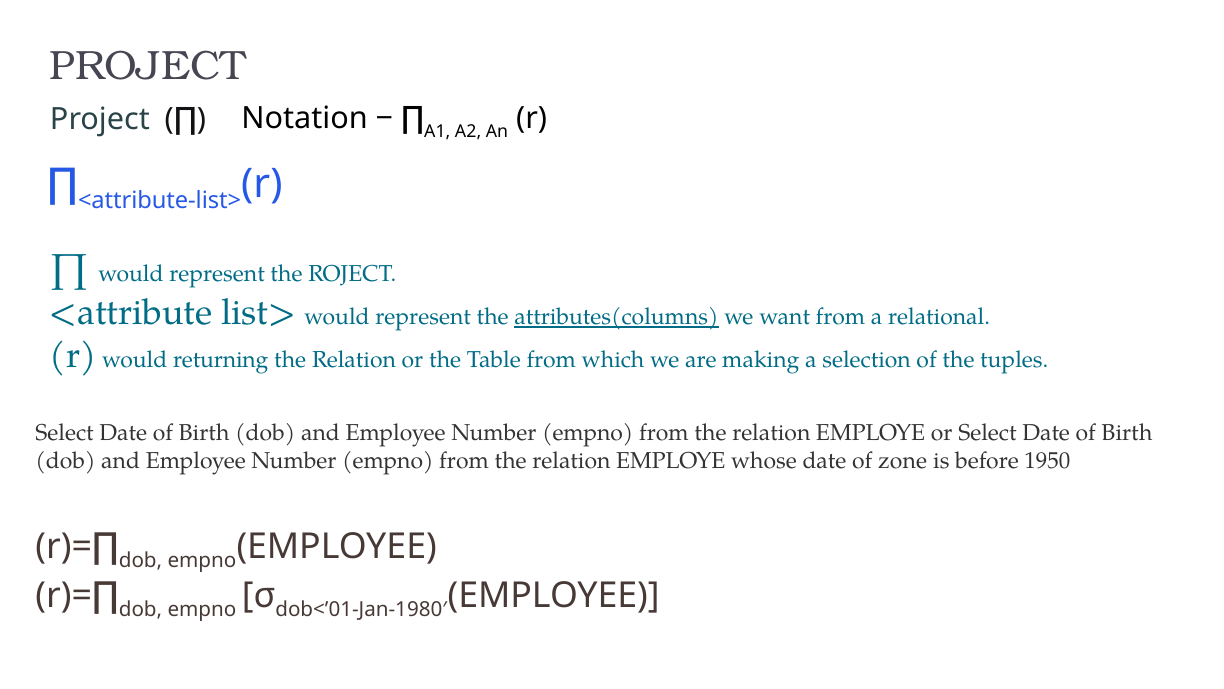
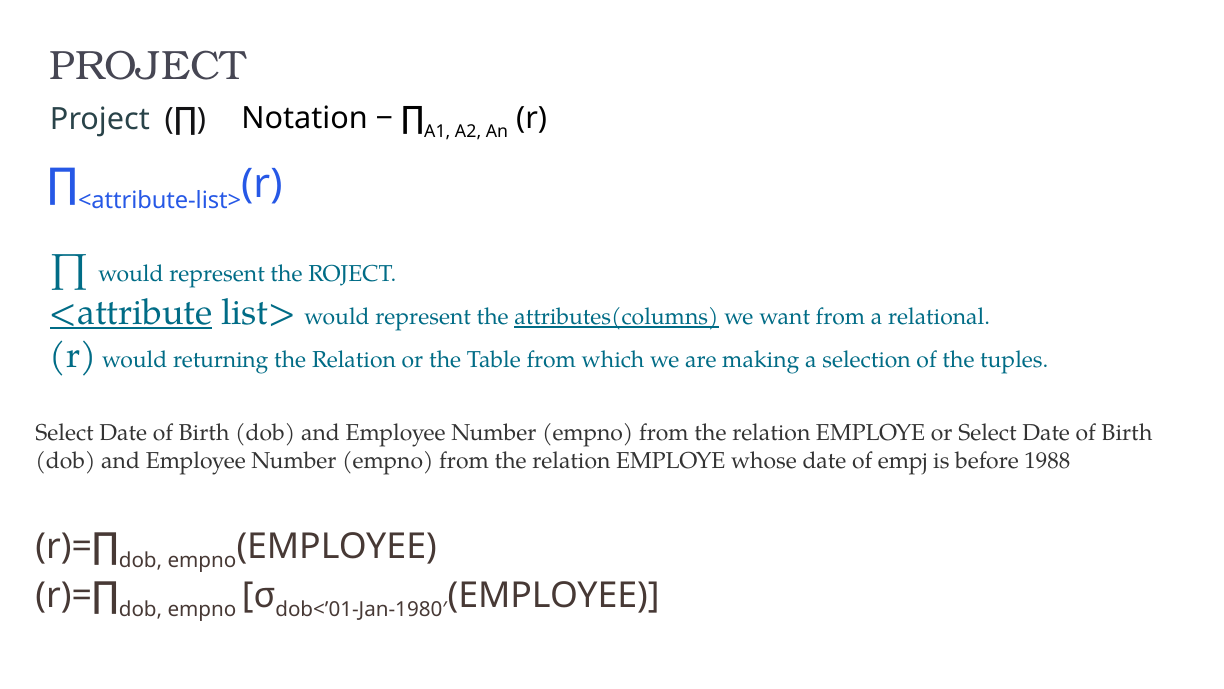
<attribute underline: none -> present
zone: zone -> empj
1950: 1950 -> 1988
